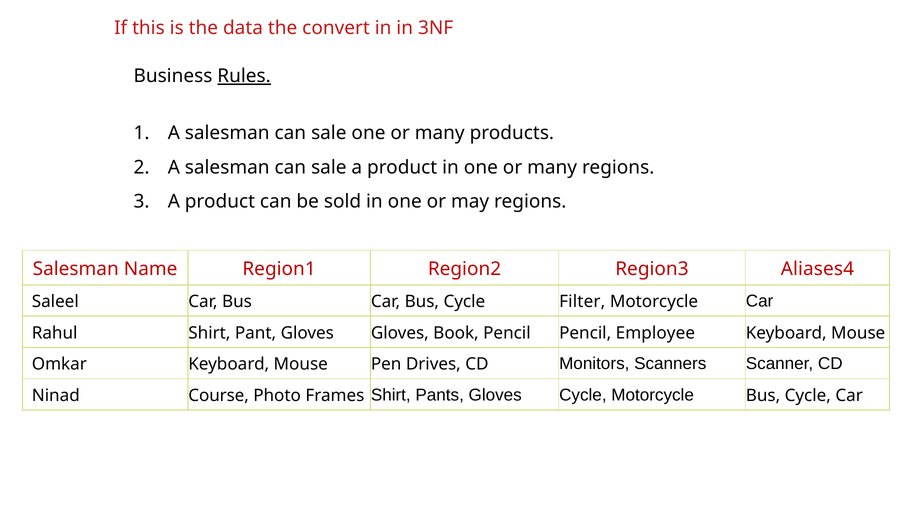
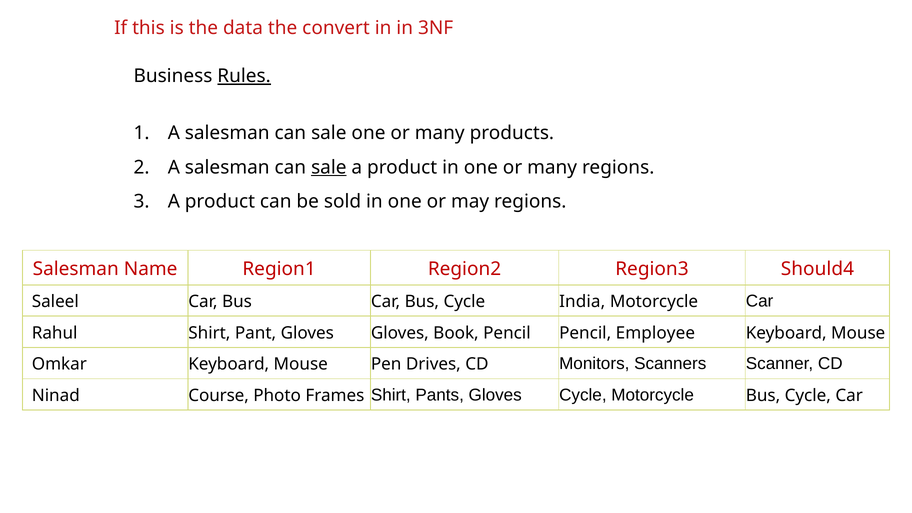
sale at (329, 167) underline: none -> present
Aliases4: Aliases4 -> Should4
Filter: Filter -> India
